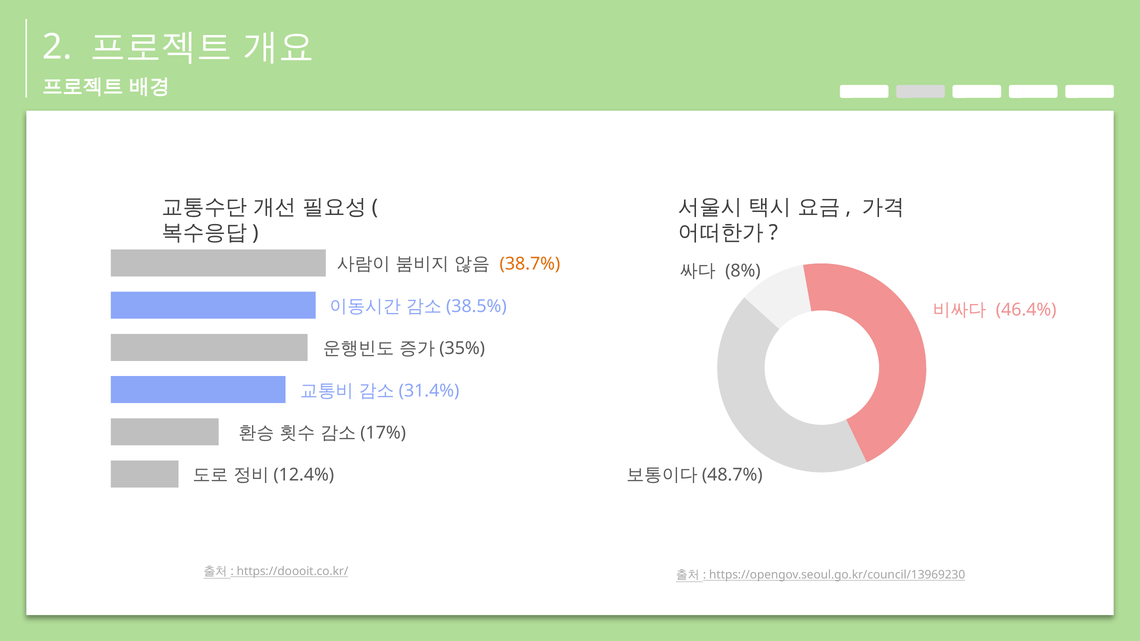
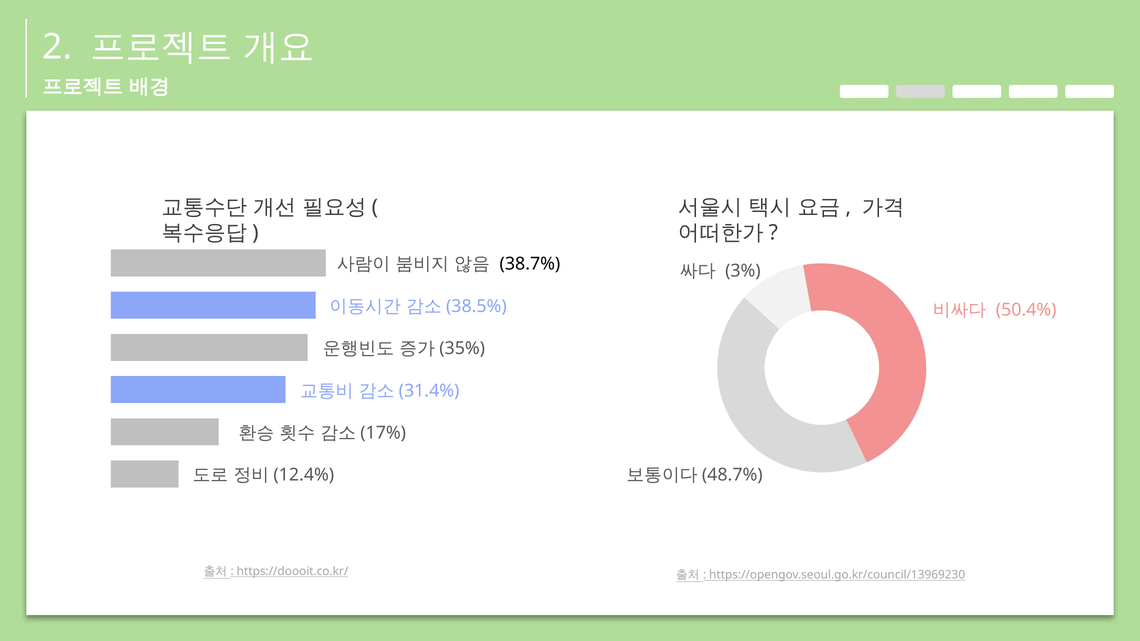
38.7% colour: orange -> black
8%: 8% -> 3%
46.4%: 46.4% -> 50.4%
